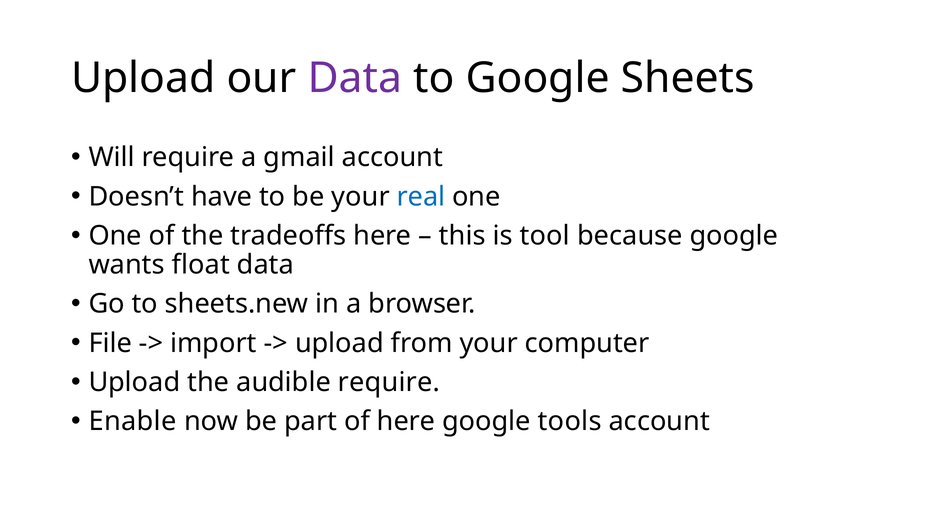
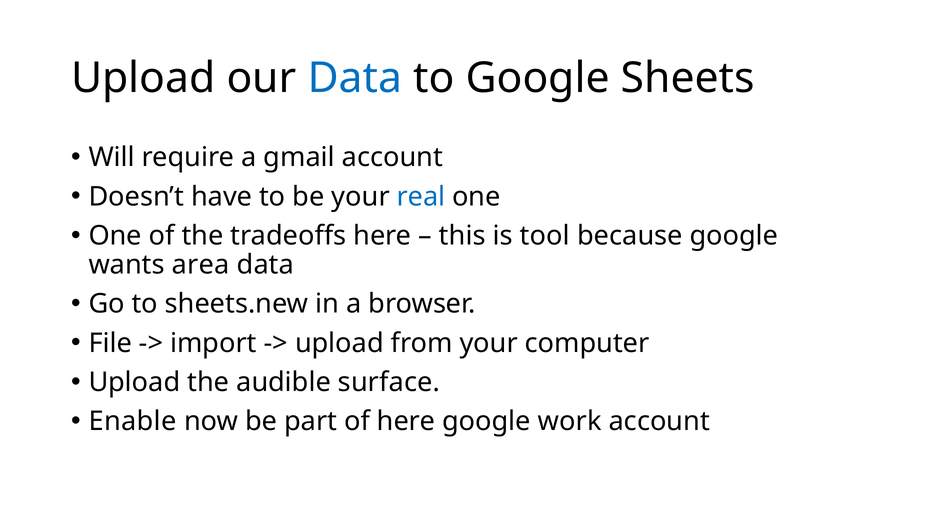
Data at (355, 78) colour: purple -> blue
float: float -> area
audible require: require -> surface
tools: tools -> work
